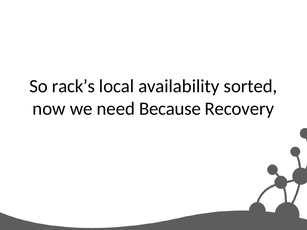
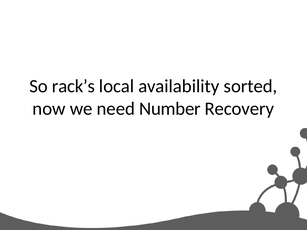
Because: Because -> Number
